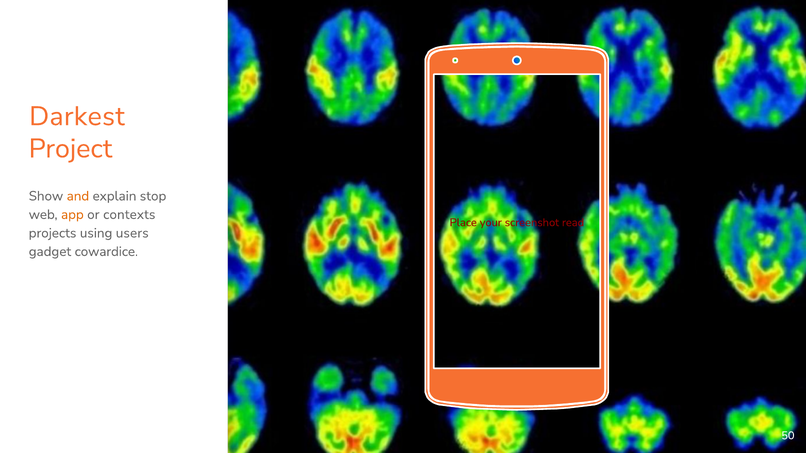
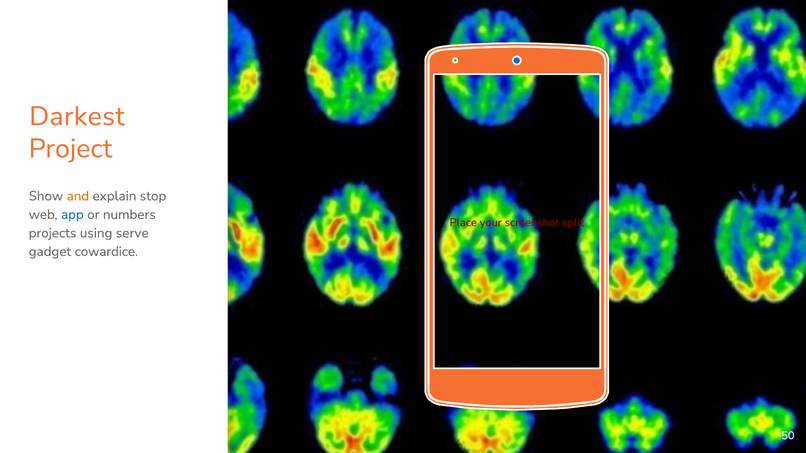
app colour: orange -> blue
contexts: contexts -> numbers
read: read -> split
users: users -> serve
